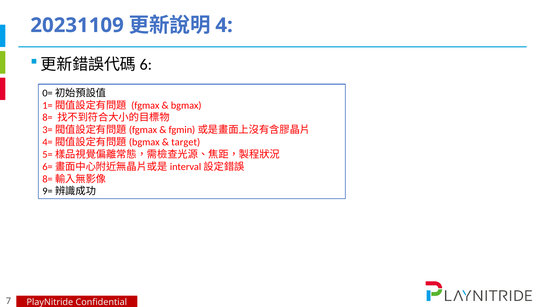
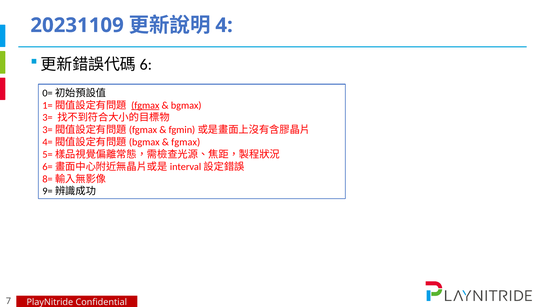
fgmax at (145, 105) underline: none -> present
8=: 8= -> 3=
target at (186, 142): target -> fgmax
